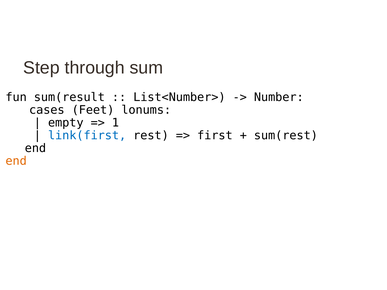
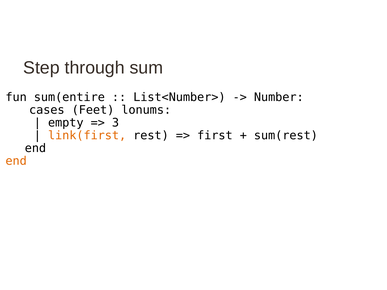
sum(result: sum(result -> sum(entire
1: 1 -> 3
link(first colour: blue -> orange
